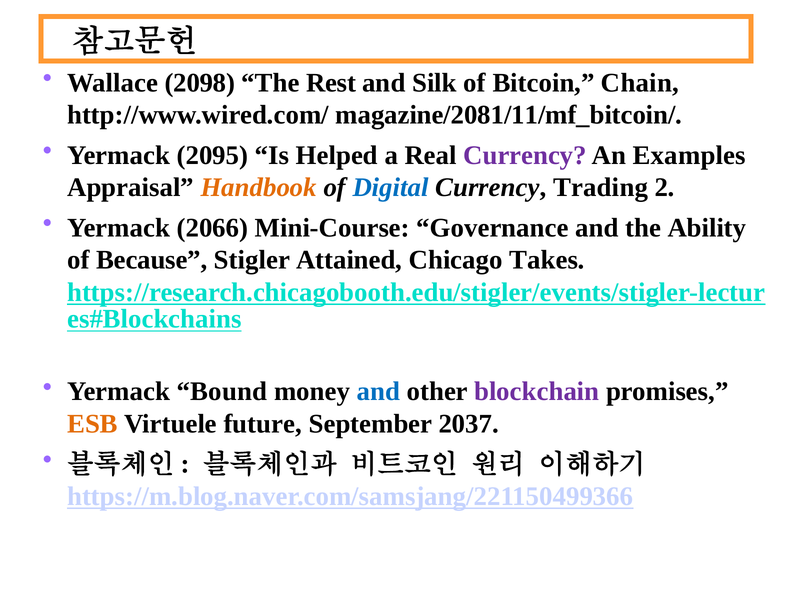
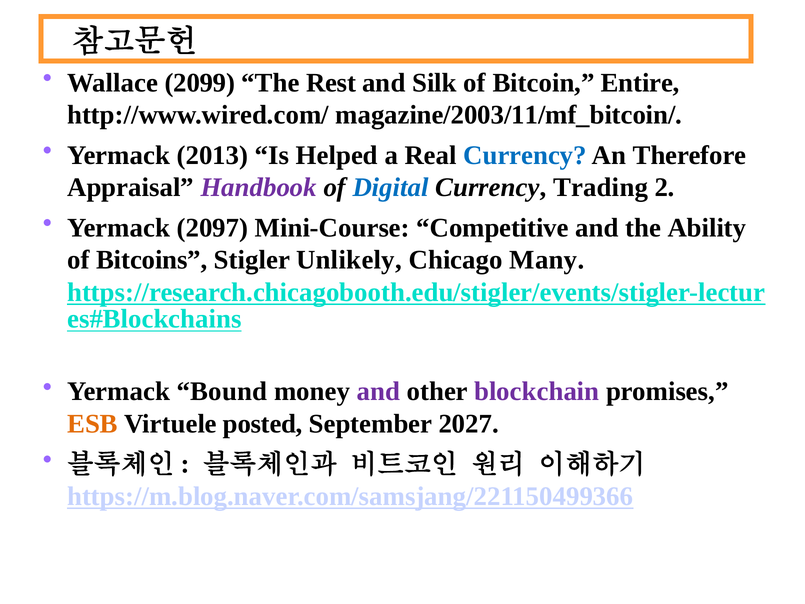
2098: 2098 -> 2099
Chain: Chain -> Entire
magazine/2081/11/mf_bitcoin/: magazine/2081/11/mf_bitcoin/ -> magazine/2003/11/mf_bitcoin/
2095: 2095 -> 2013
Currency at (525, 155) colour: purple -> blue
Examples: Examples -> Therefore
Handbook colour: orange -> purple
2066: 2066 -> 2097
Governance: Governance -> Competitive
Because: Because -> Bitcoins
Attained: Attained -> Unlikely
Takes: Takes -> Many
and at (378, 391) colour: blue -> purple
future: future -> posted
2037: 2037 -> 2027
